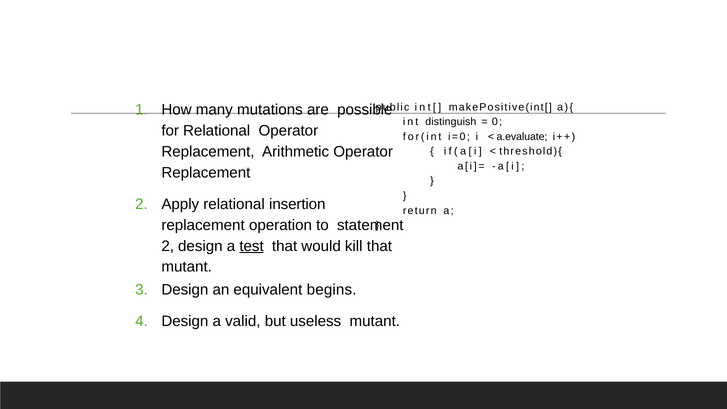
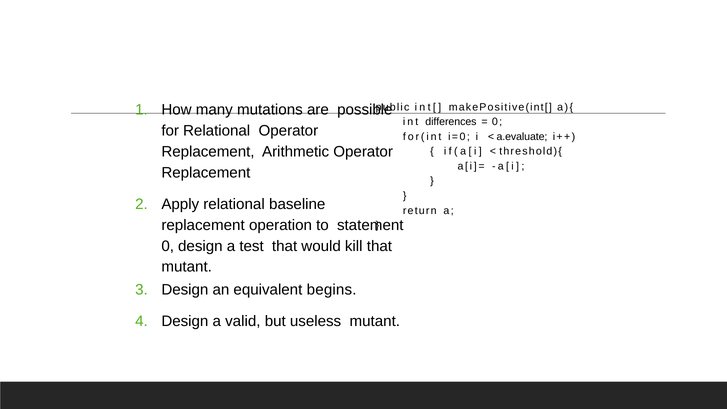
distinguish: distinguish -> differences
insertion: insertion -> baseline
2 at (168, 246): 2 -> 0
test underline: present -> none
